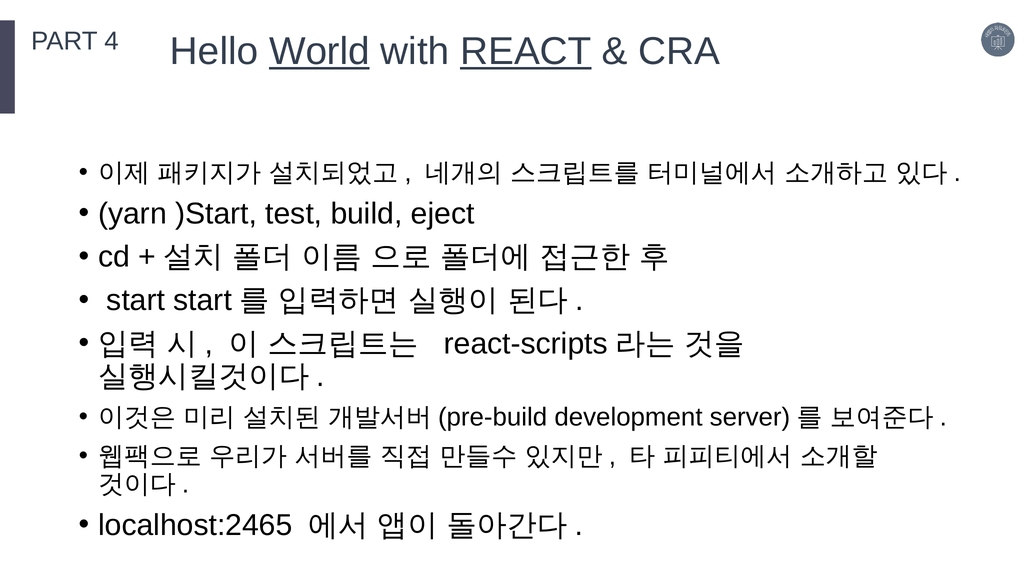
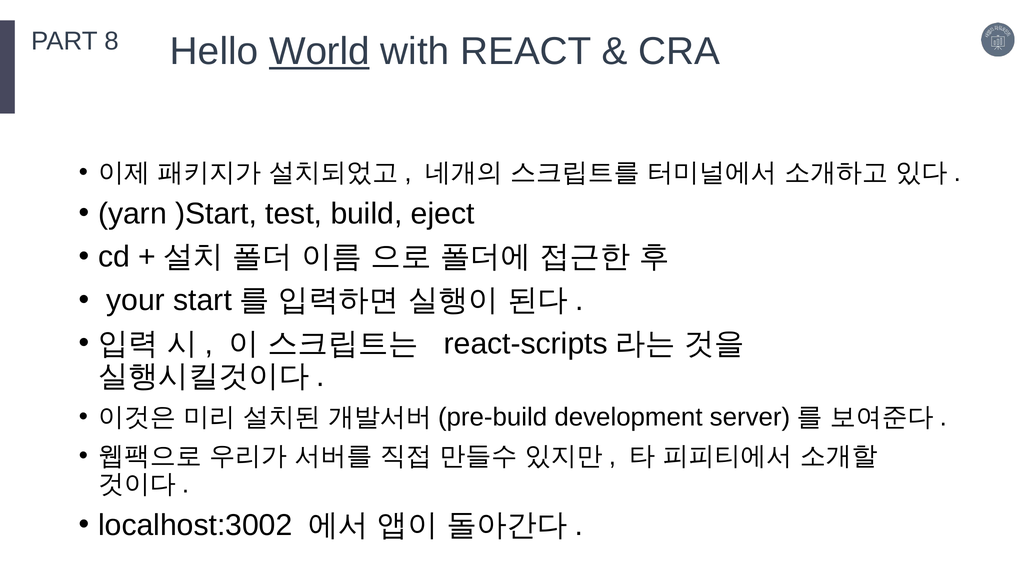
4: 4 -> 8
REACT underline: present -> none
start at (136, 300): start -> your
localhost:2465: localhost:2465 -> localhost:3002
